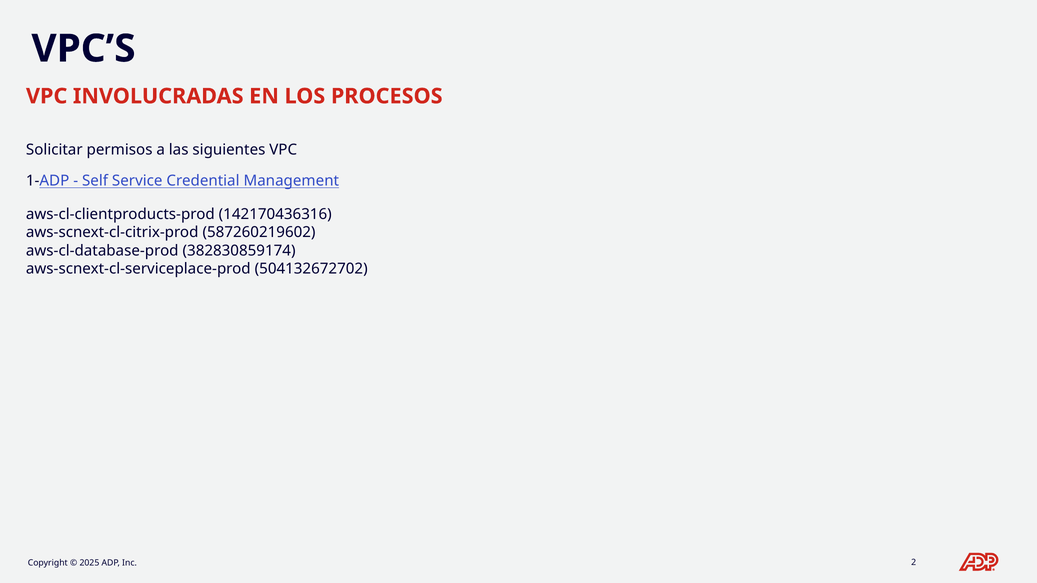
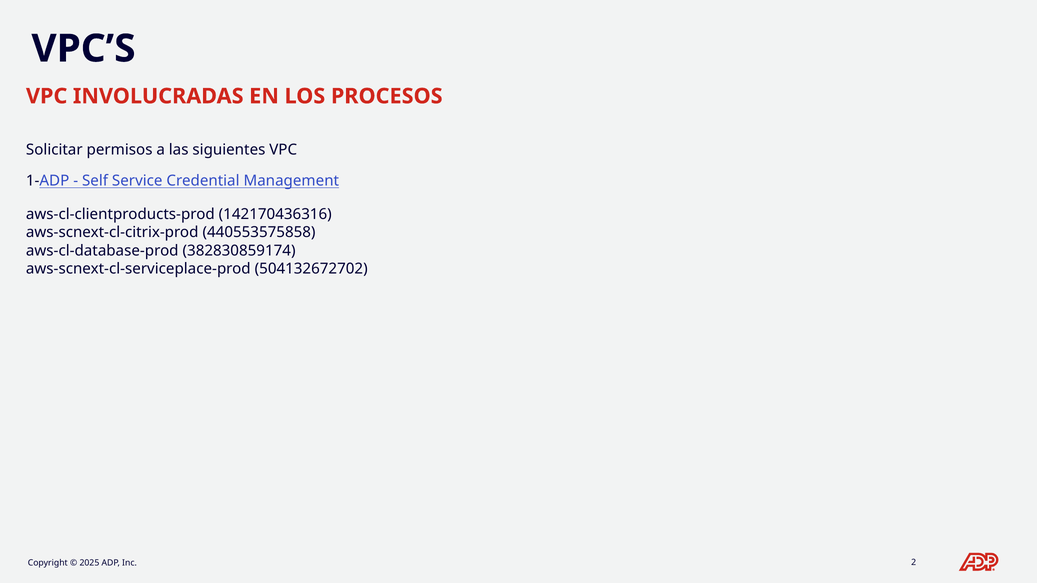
587260219602: 587260219602 -> 440553575858
